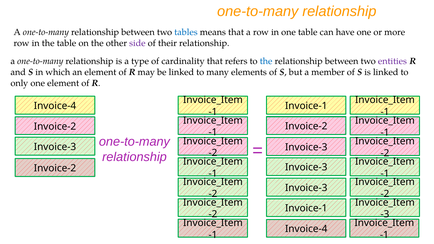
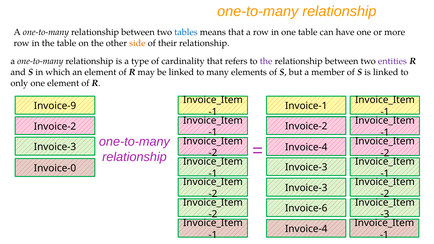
side colour: purple -> orange
the at (266, 61) colour: blue -> purple
Invoice-4 at (55, 106): Invoice-4 -> Invoice-9
Invoice-3 at (306, 147): Invoice-3 -> Invoice-4
Invoice-2 at (55, 168): Invoice-2 -> Invoice-0
Invoice-1 at (306, 208): Invoice-1 -> Invoice-6
